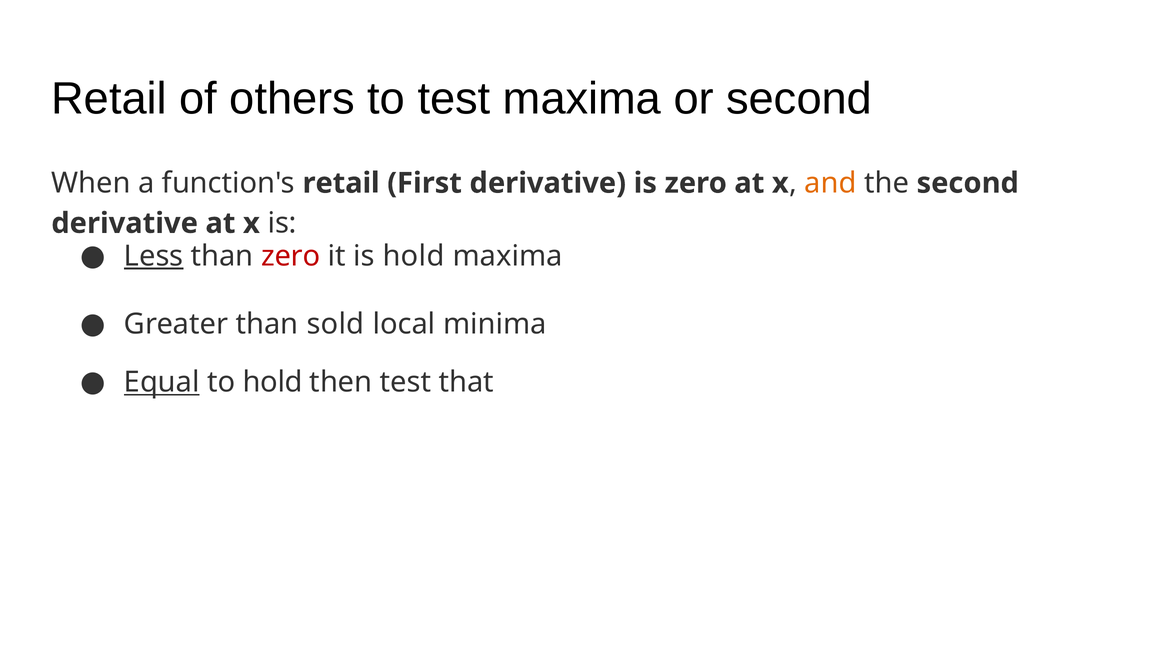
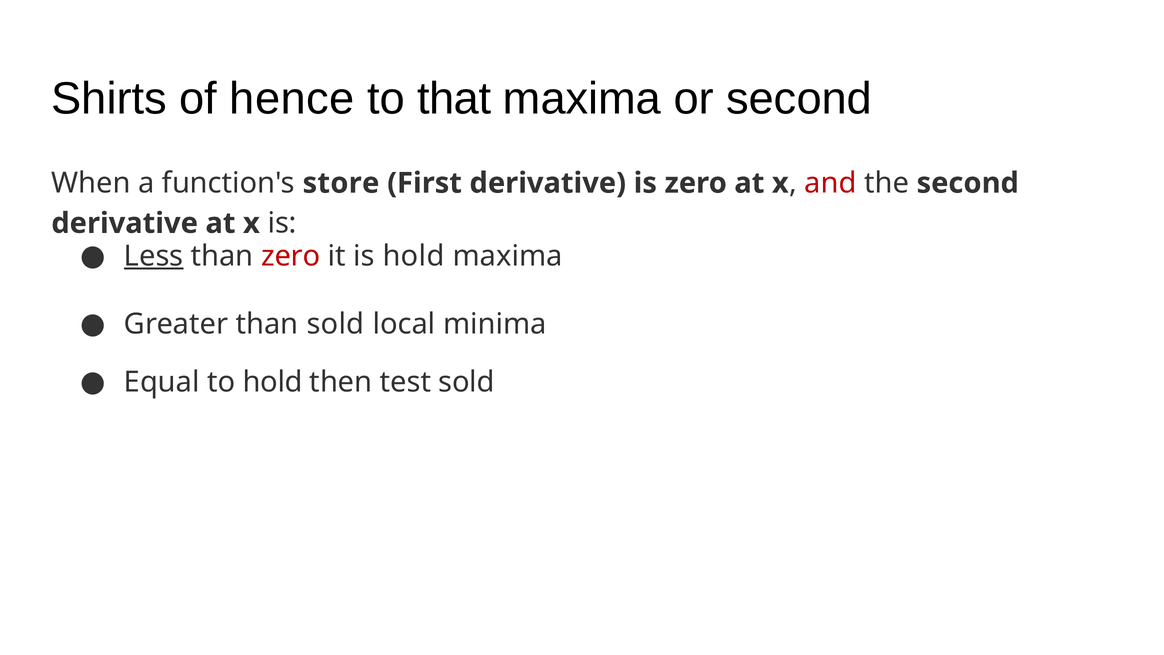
Retail at (109, 99): Retail -> Shirts
others: others -> hence
to test: test -> that
function's retail: retail -> store
and colour: orange -> red
Equal underline: present -> none
test that: that -> sold
